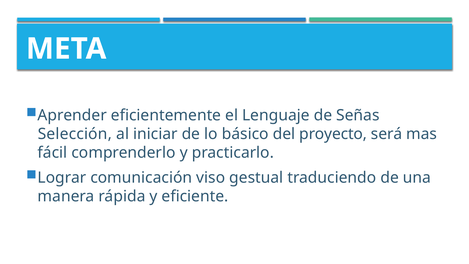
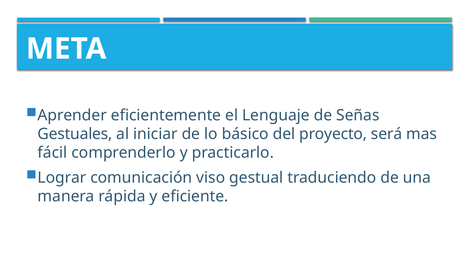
Selección: Selección -> Gestuales
